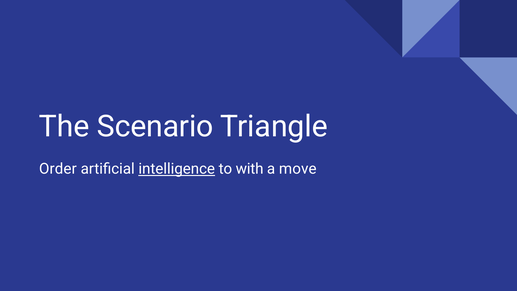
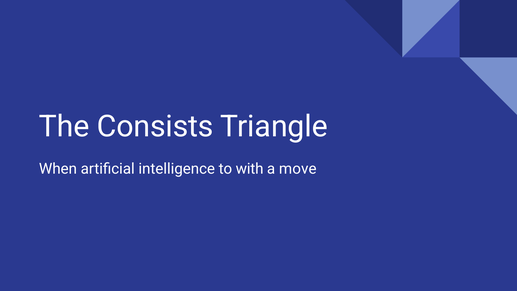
Scenario: Scenario -> Consists
Order: Order -> When
intelligence underline: present -> none
